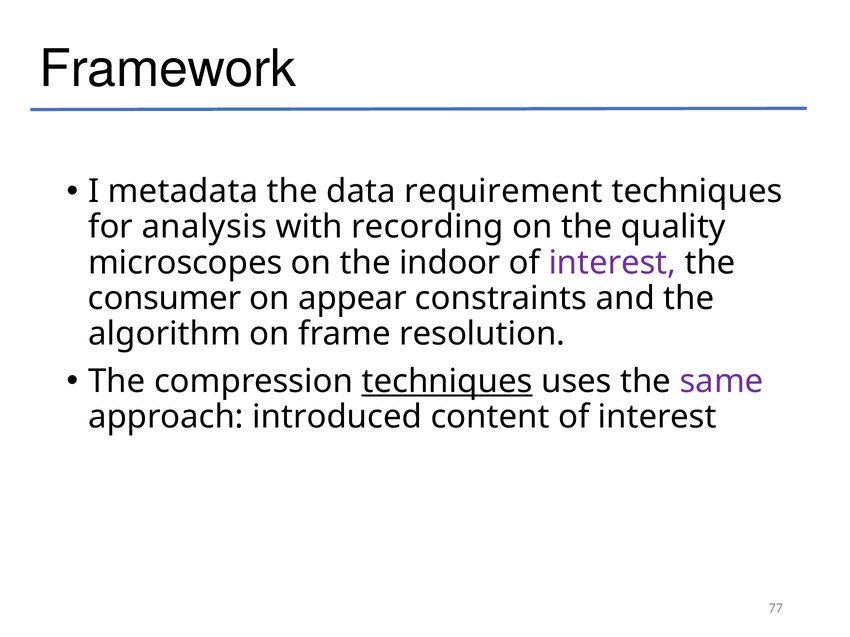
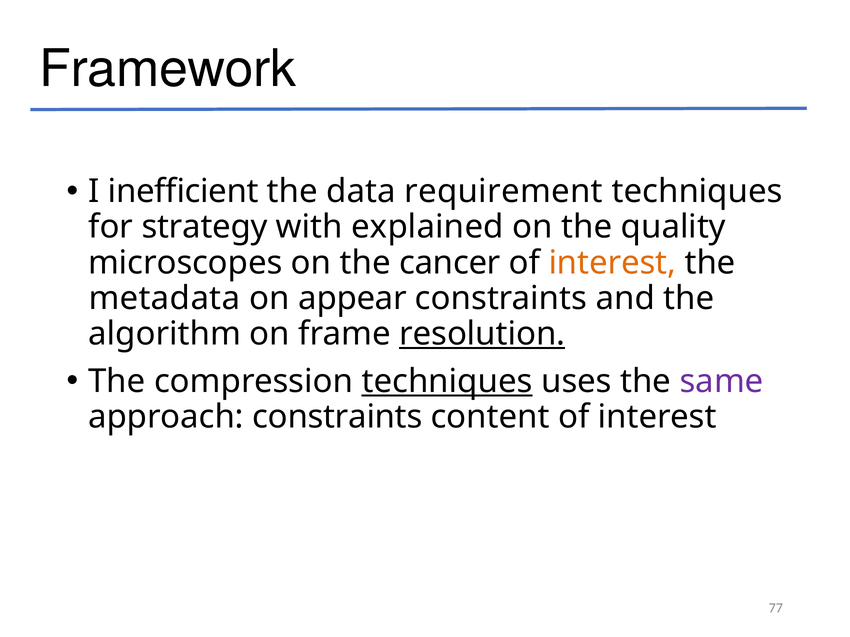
metadata: metadata -> inefficient
analysis: analysis -> strategy
recording: recording -> explained
indoor: indoor -> cancer
interest at (612, 263) colour: purple -> orange
consumer: consumer -> metadata
resolution underline: none -> present
approach introduced: introduced -> constraints
